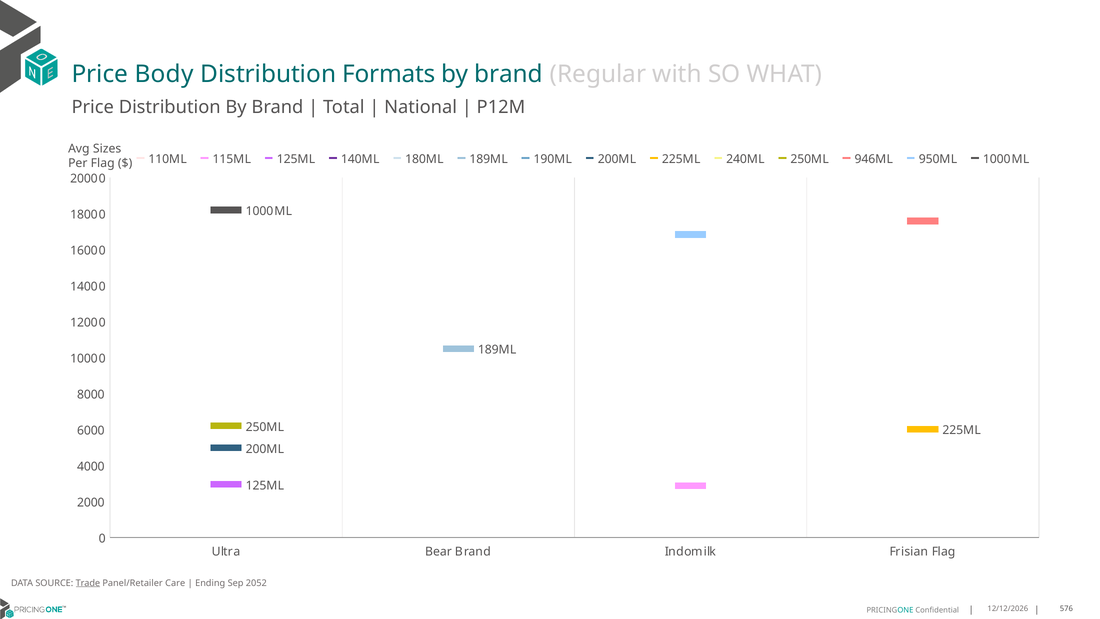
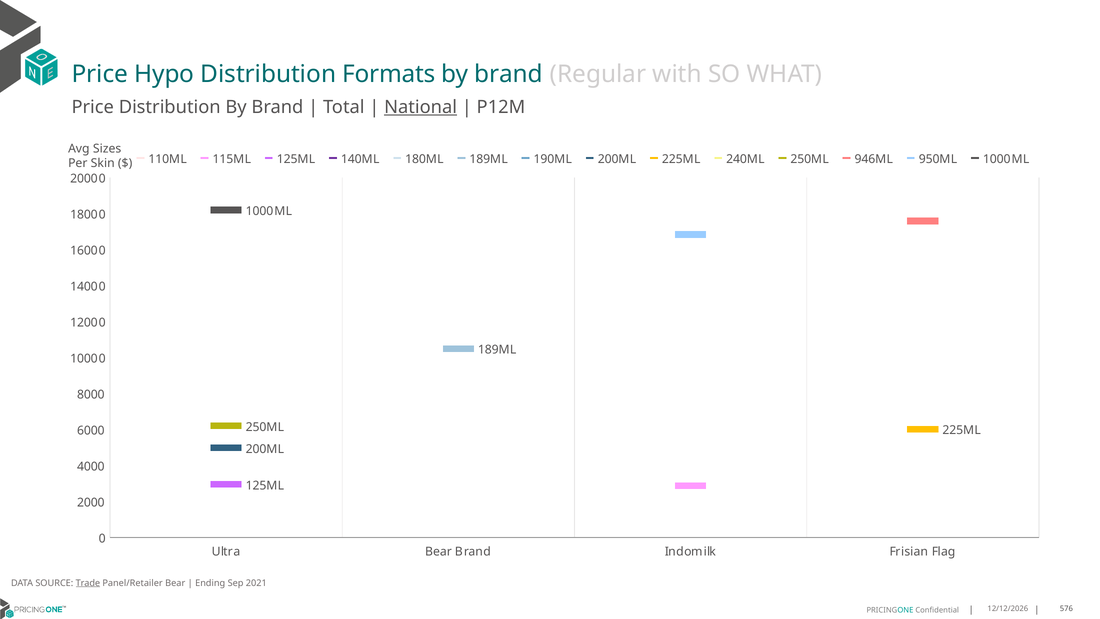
Body: Body -> Hypo
National underline: none -> present
Per Flag: Flag -> Skin
Panel/Retailer Care: Care -> Bear
2052: 2052 -> 2021
